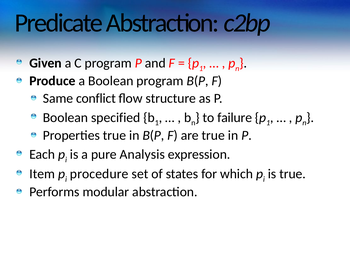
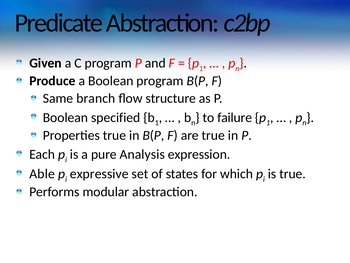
conflict: conflict -> branch
Item: Item -> Able
procedure: procedure -> expressive
